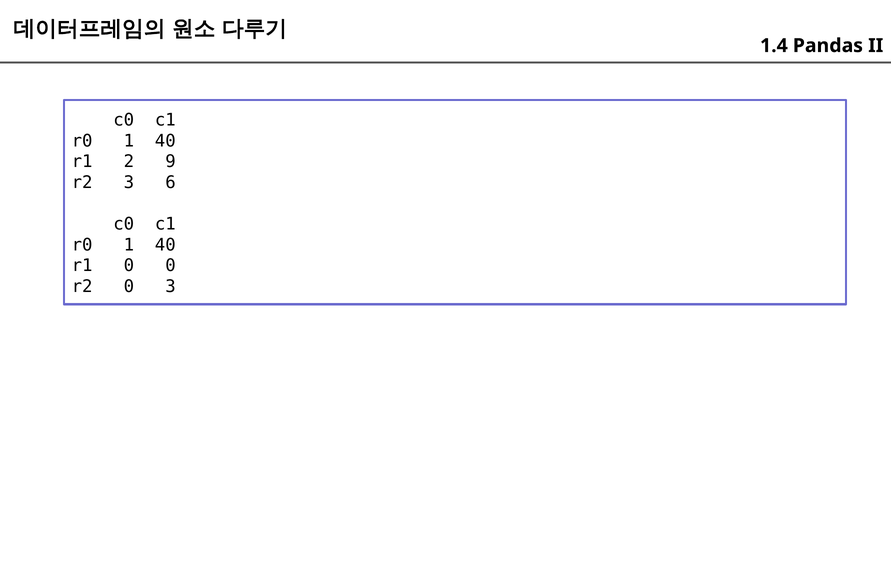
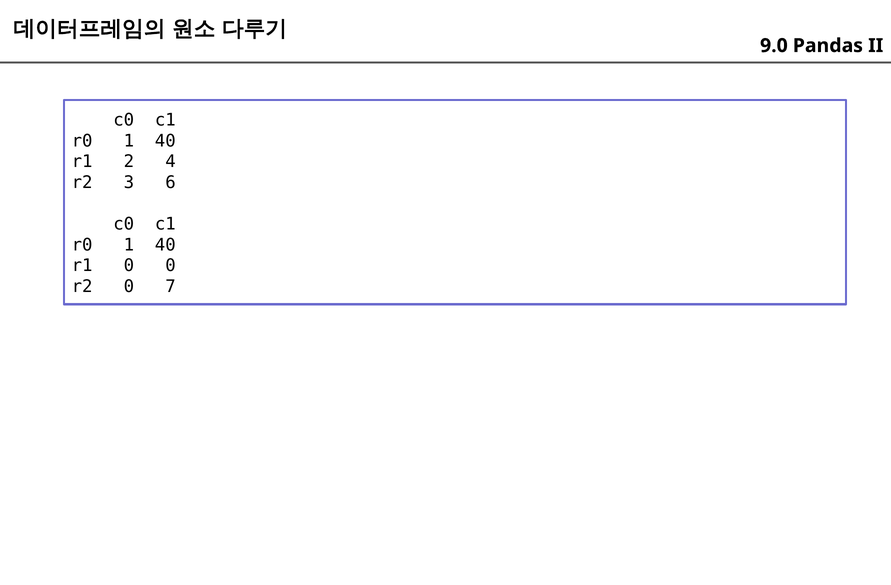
1.4: 1.4 -> 9.0
9: 9 -> 4
0 3: 3 -> 7
